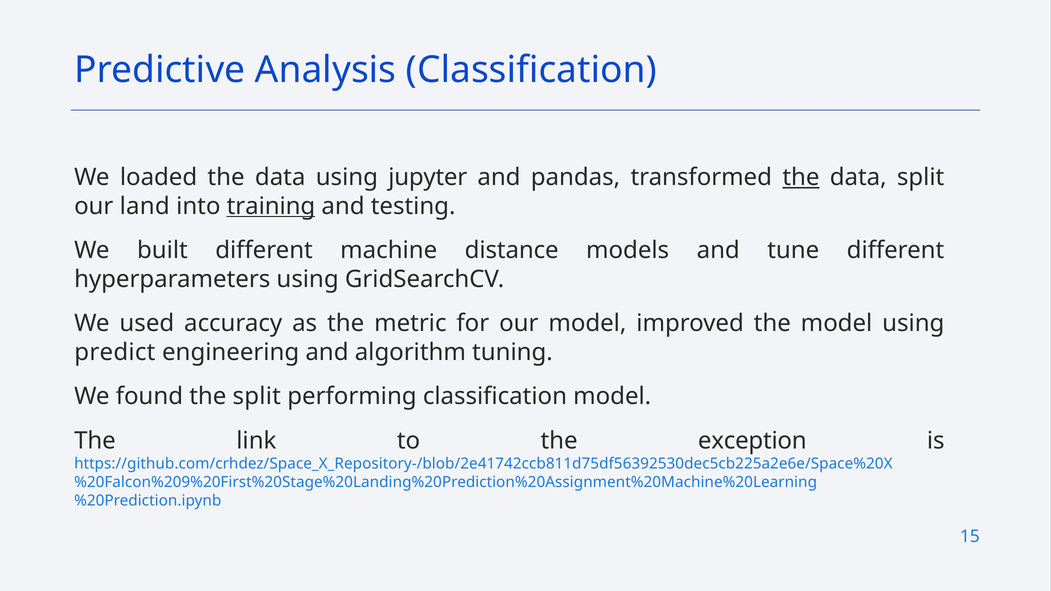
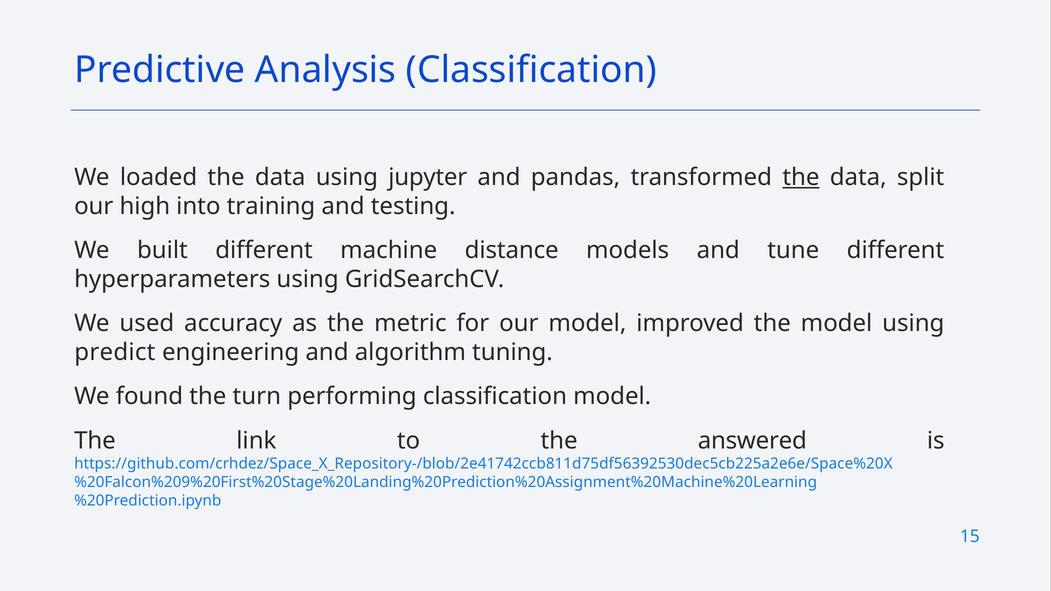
land: land -> high
training underline: present -> none
the split: split -> turn
exception: exception -> answered
